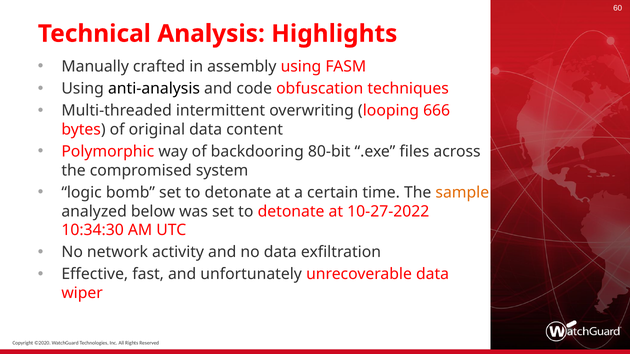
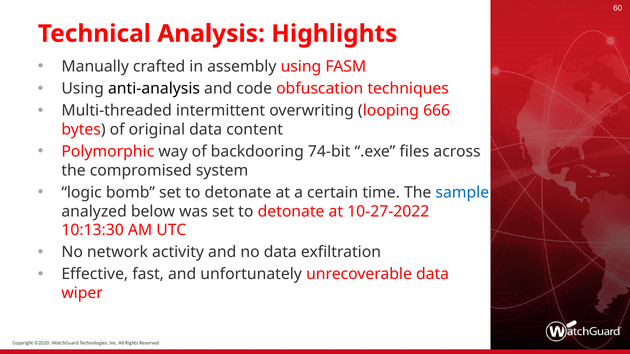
80-bit: 80-bit -> 74-bit
sample colour: orange -> blue
10:34:30: 10:34:30 -> 10:13:30
